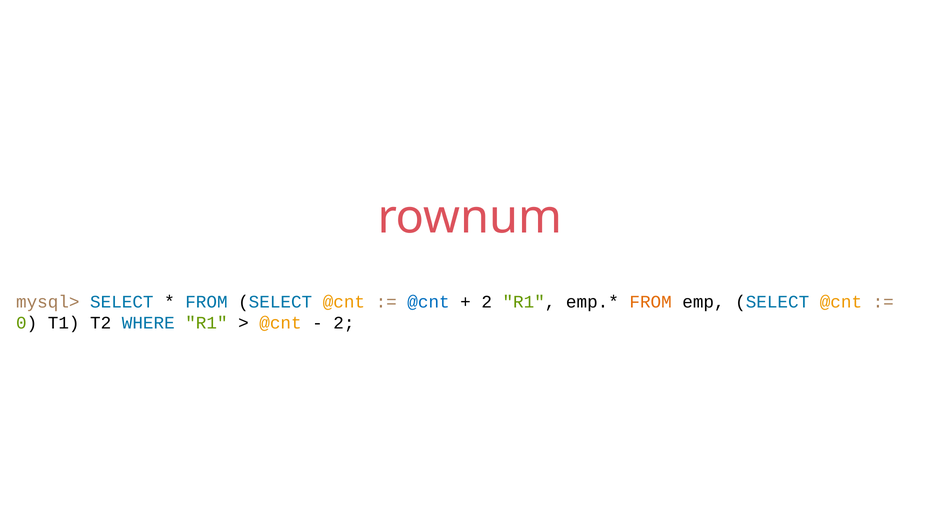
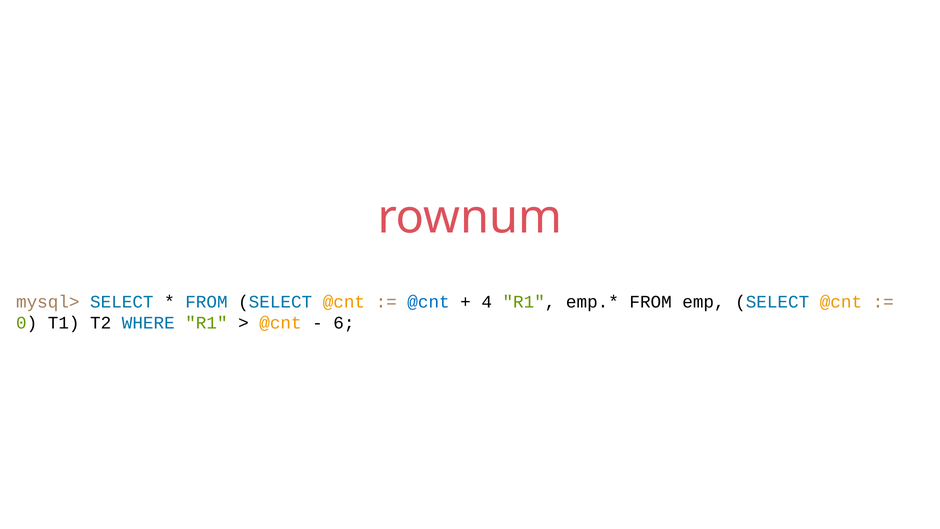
2 at (487, 302): 2 -> 4
FROM at (651, 302) colour: orange -> black
2 at (344, 323): 2 -> 6
